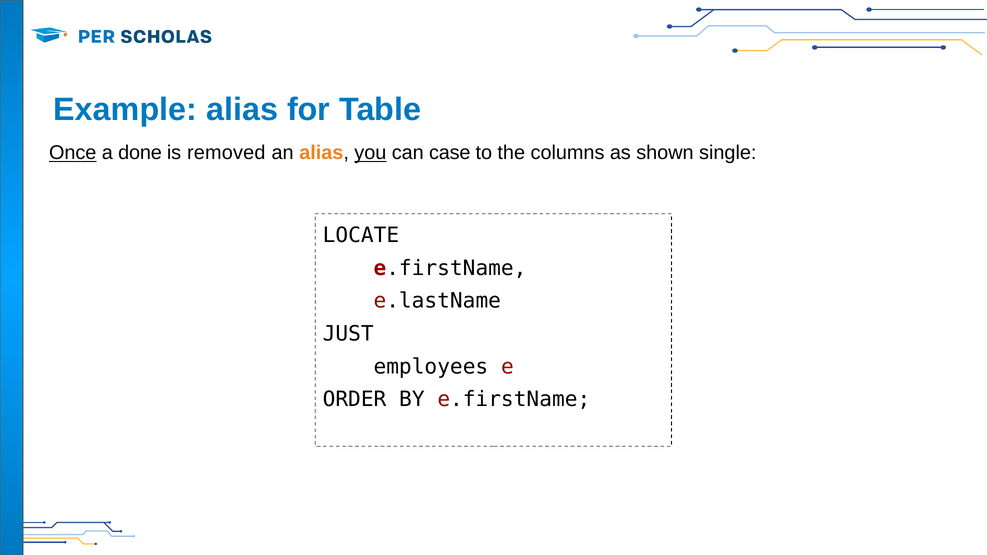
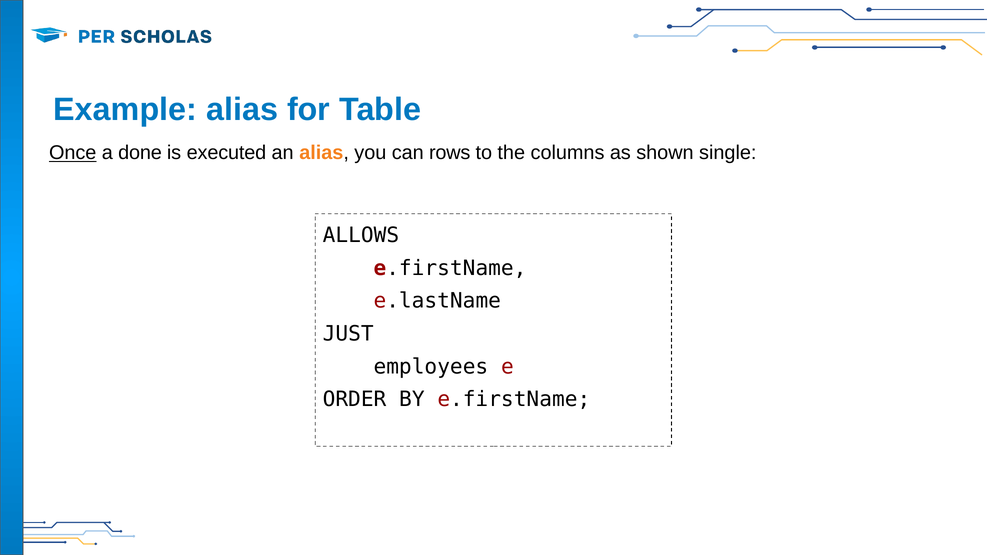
removed: removed -> executed
you underline: present -> none
case: case -> rows
LOCATE: LOCATE -> ALLOWS
